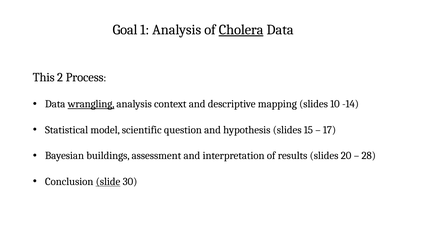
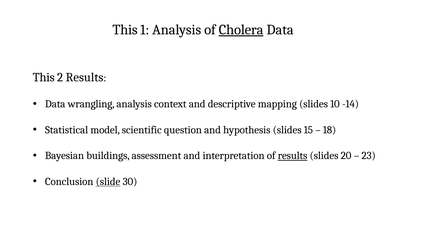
Goal at (125, 30): Goal -> This
2 Process: Process -> Results
wrangling underline: present -> none
17: 17 -> 18
results at (293, 156) underline: none -> present
28: 28 -> 23
